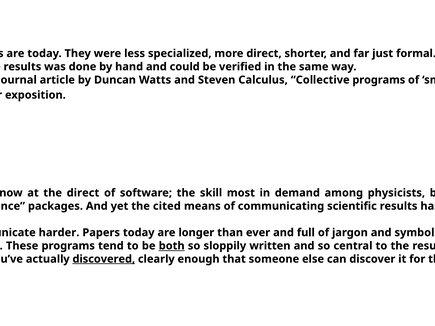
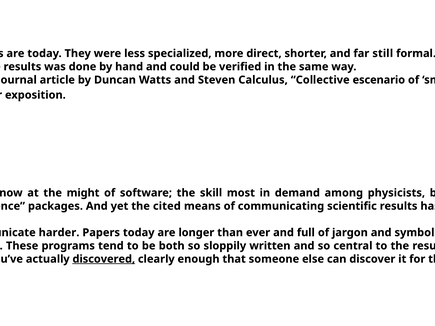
far just: just -> still
Collective programs: programs -> escenario
the direct: direct -> might
both at (172, 246) underline: present -> none
